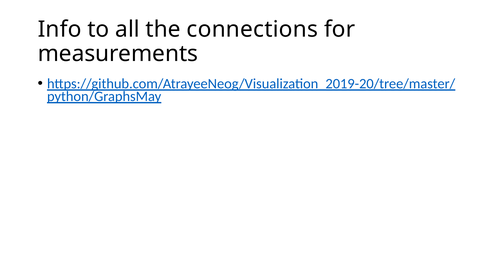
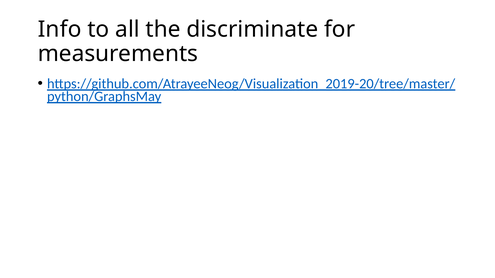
connections: connections -> discriminate
